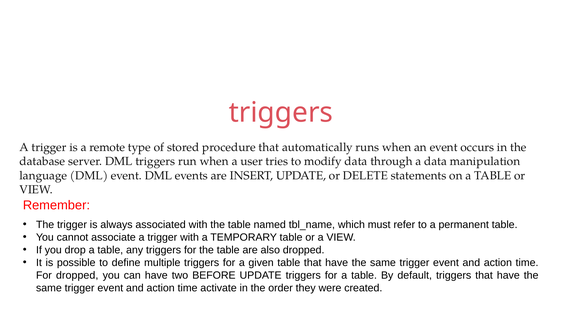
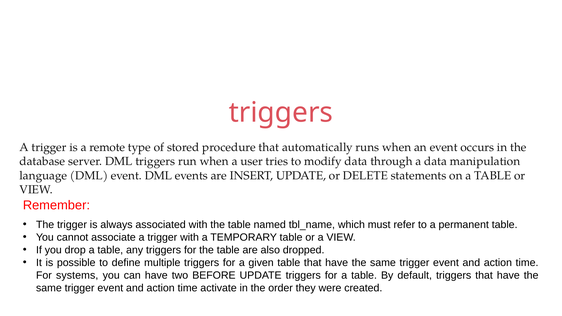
For dropped: dropped -> systems
